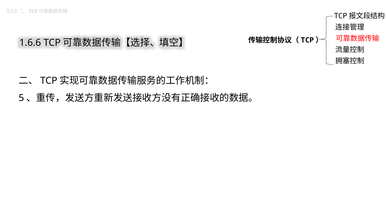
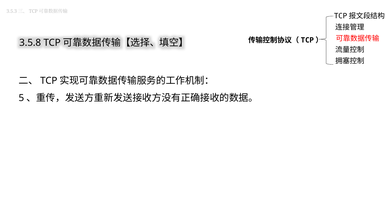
1.6.6: 1.6.6 -> 3.5.8
